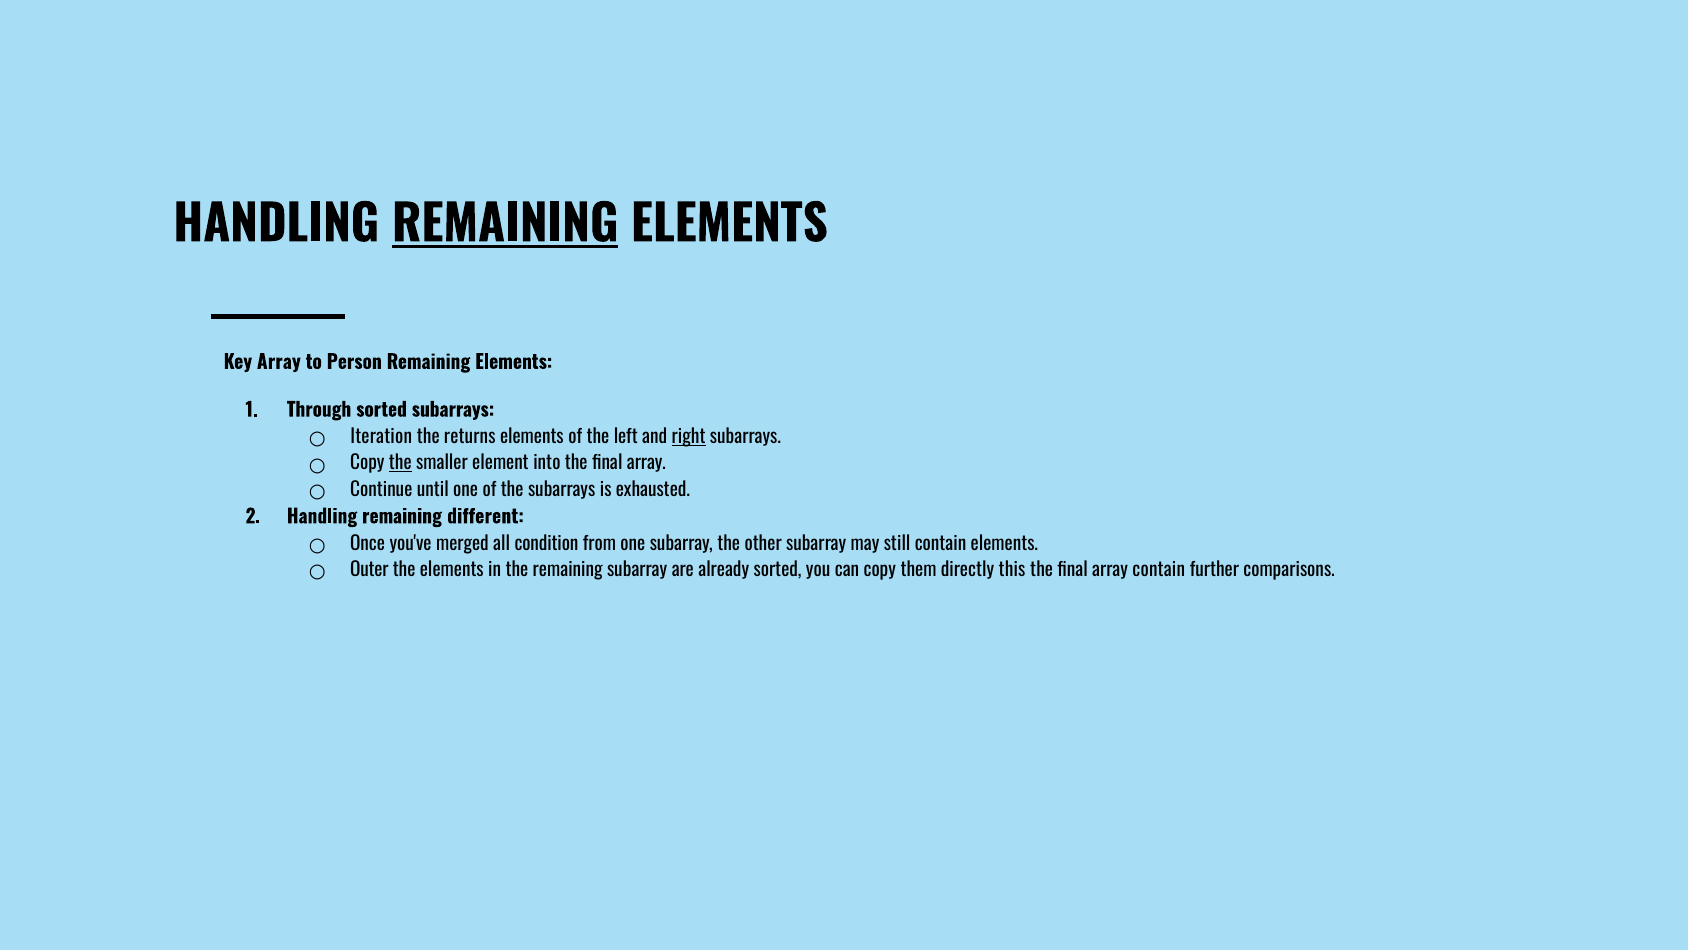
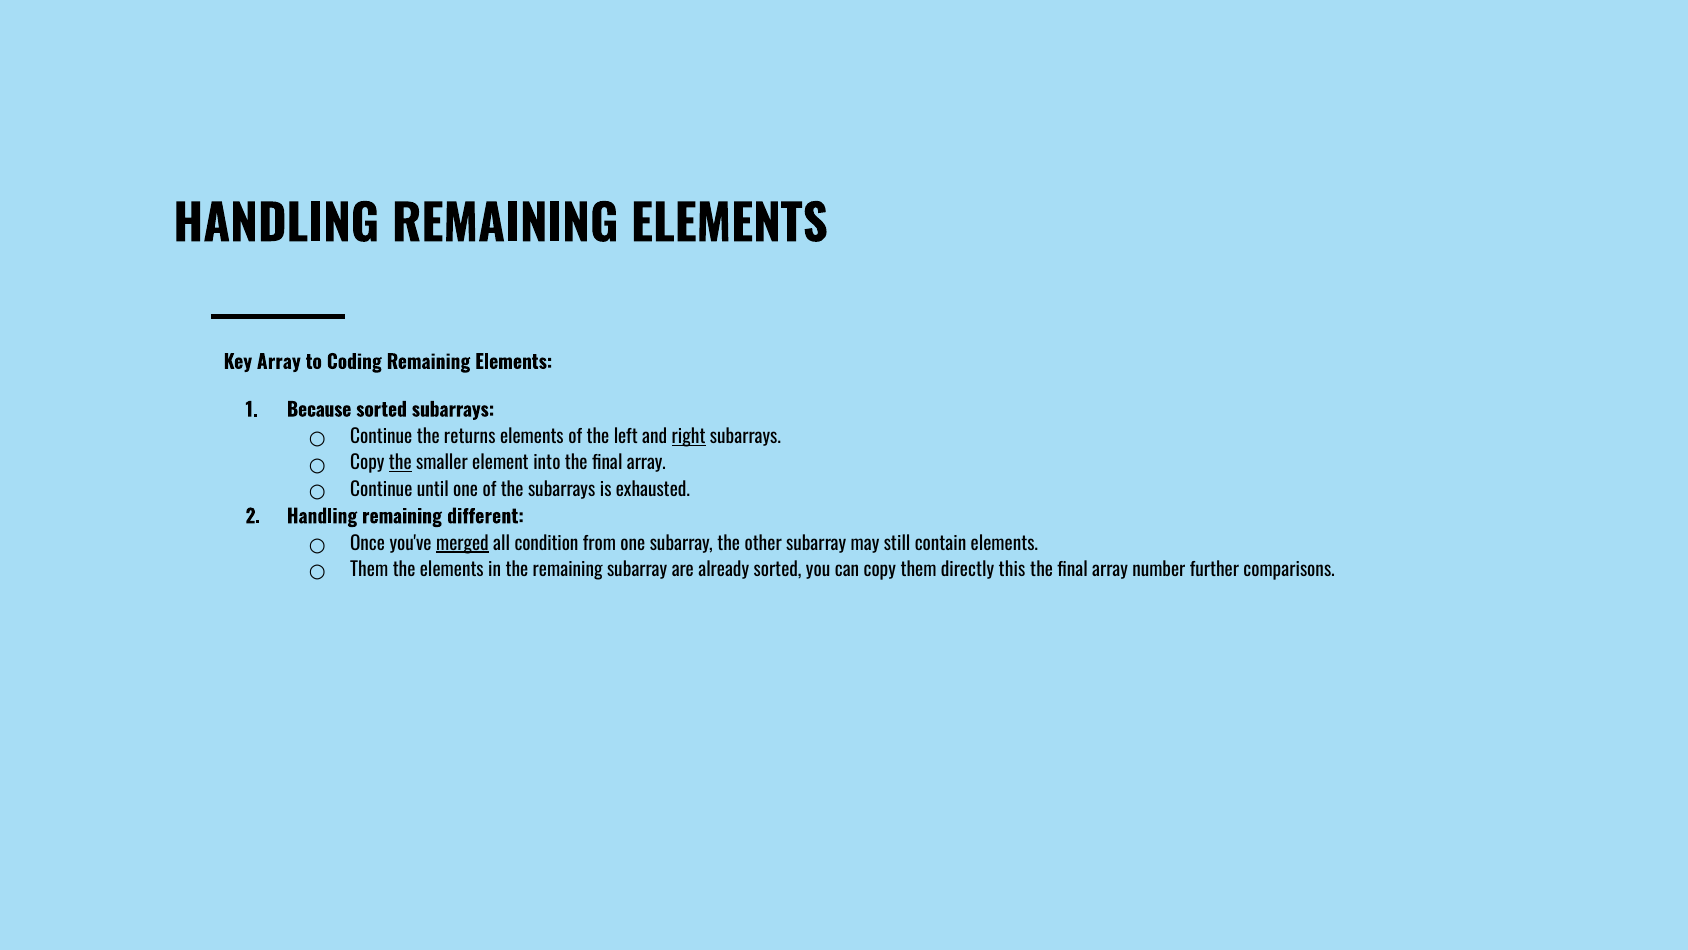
REMAINING at (505, 225) underline: present -> none
Person: Person -> Coding
Through: Through -> Because
Iteration at (381, 437): Iteration -> Continue
merged underline: none -> present
Outer at (369, 570): Outer -> Them
array contain: contain -> number
